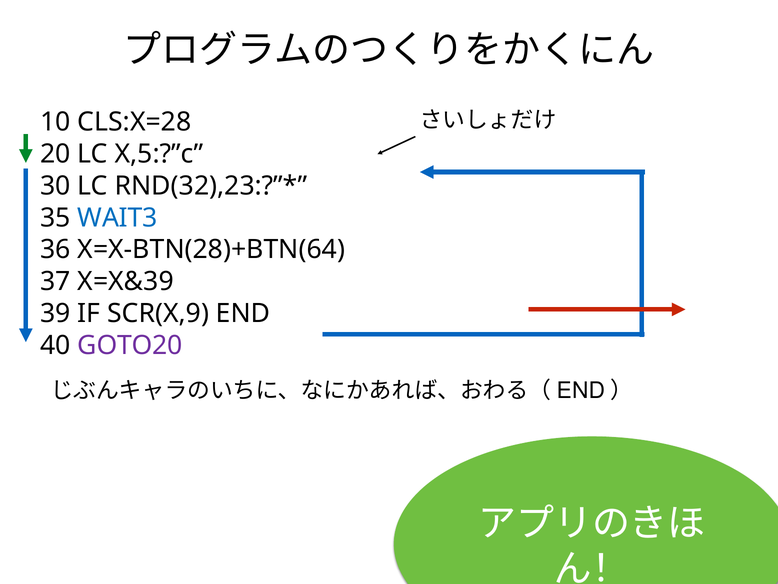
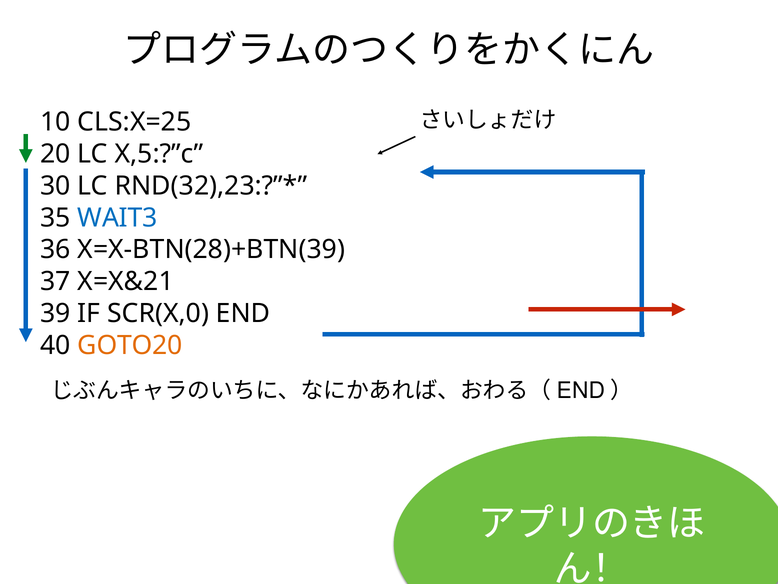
CLS:X=28: CLS:X=28 -> CLS:X=25
X=X-BTN(28)+BTN(64: X=X-BTN(28)+BTN(64 -> X=X-BTN(28)+BTN(39
X=X&39: X=X&39 -> X=X&21
SCR(X,9: SCR(X,9 -> SCR(X,0
GOTO20 colour: purple -> orange
